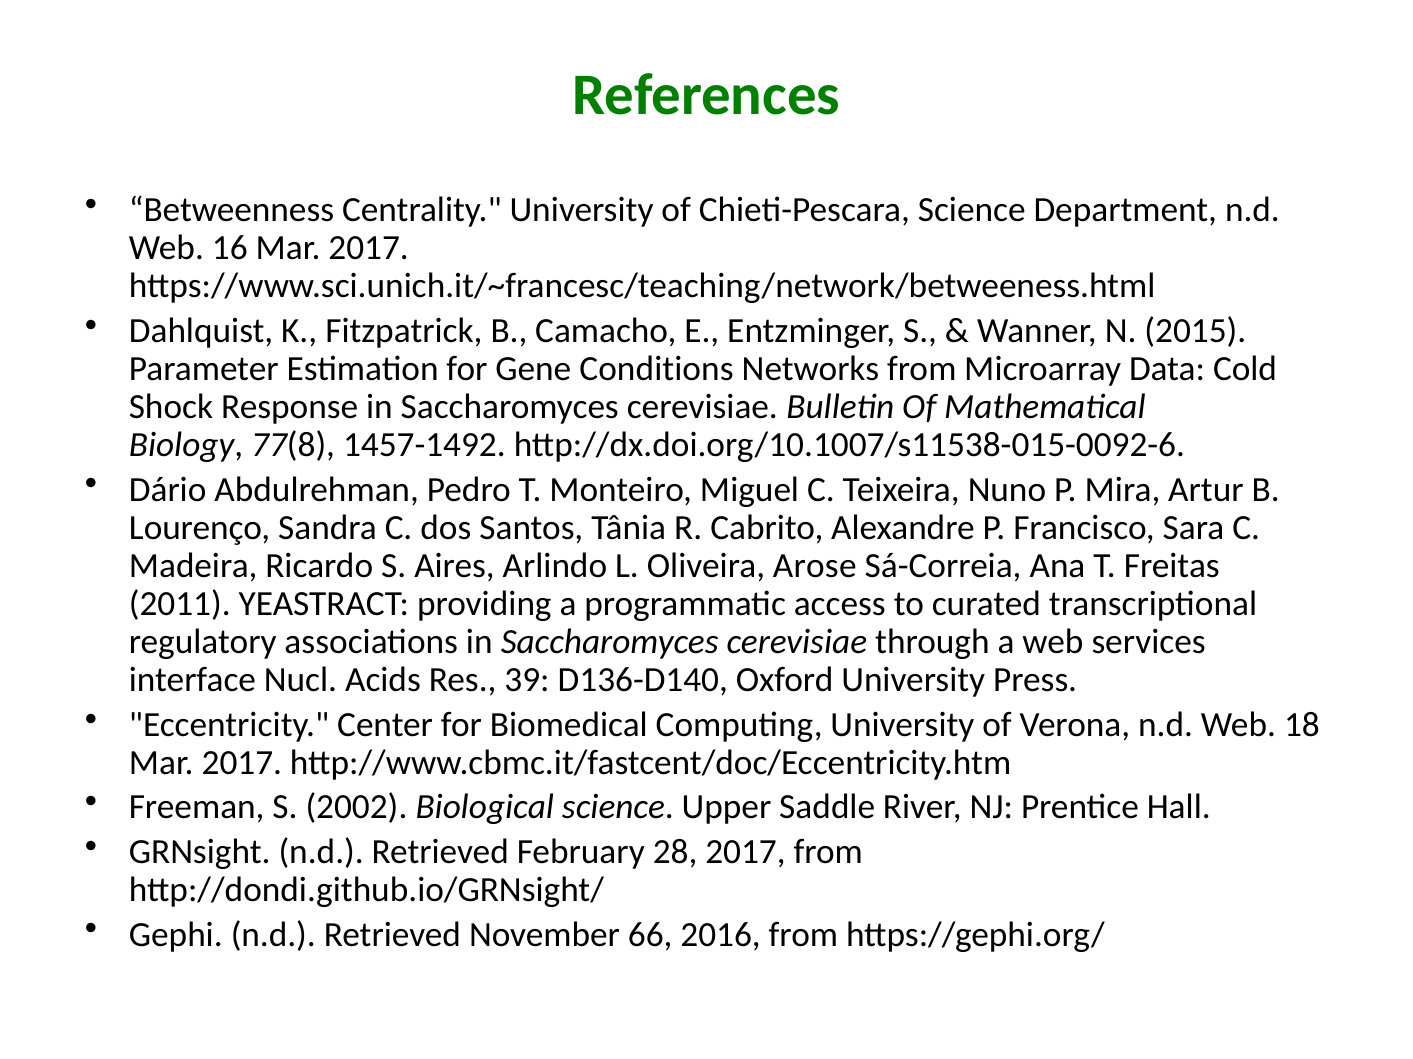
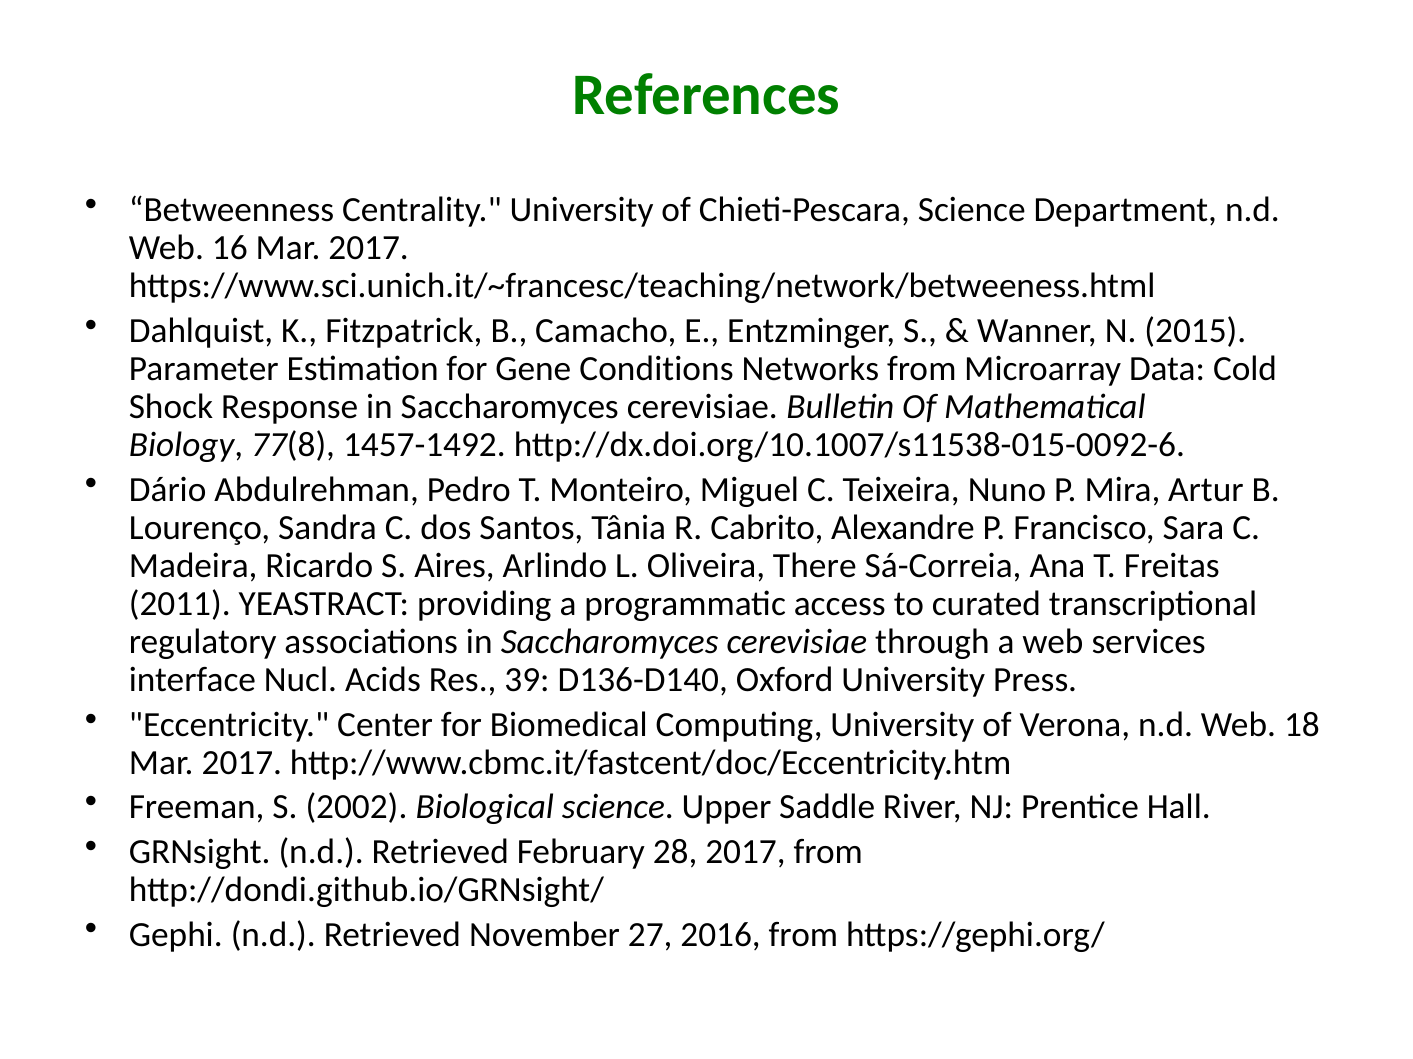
Arose: Arose -> There
66: 66 -> 27
